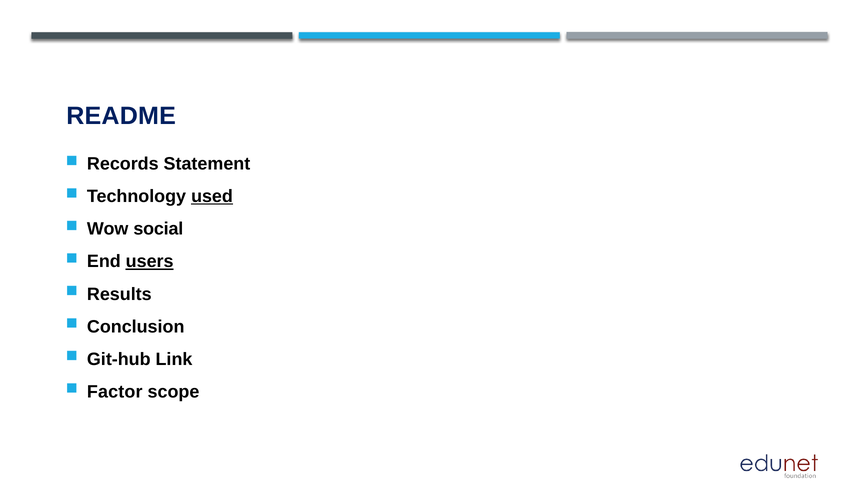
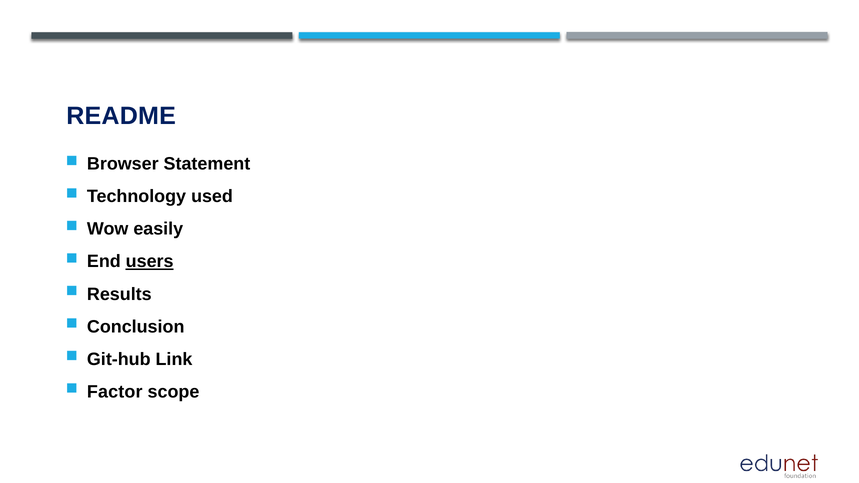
Records: Records -> Browser
used underline: present -> none
social: social -> easily
